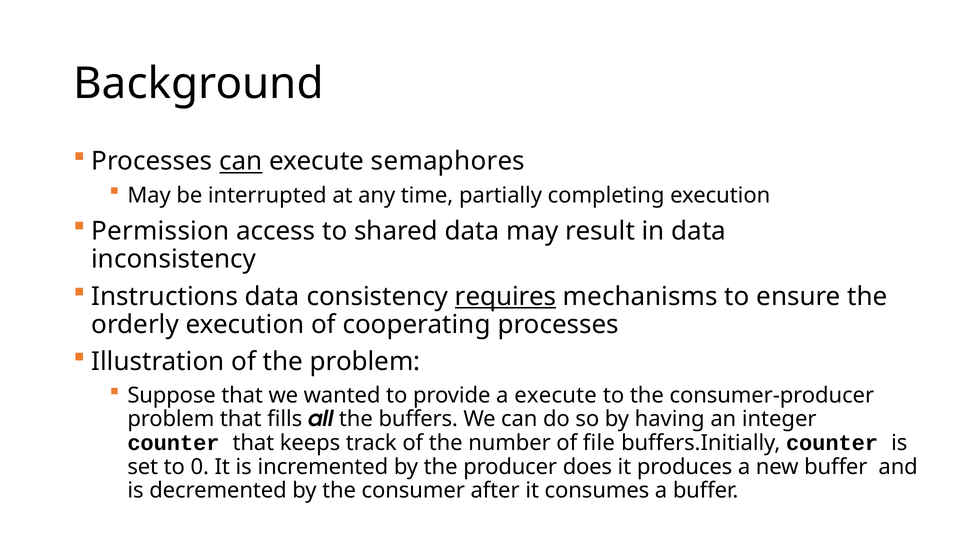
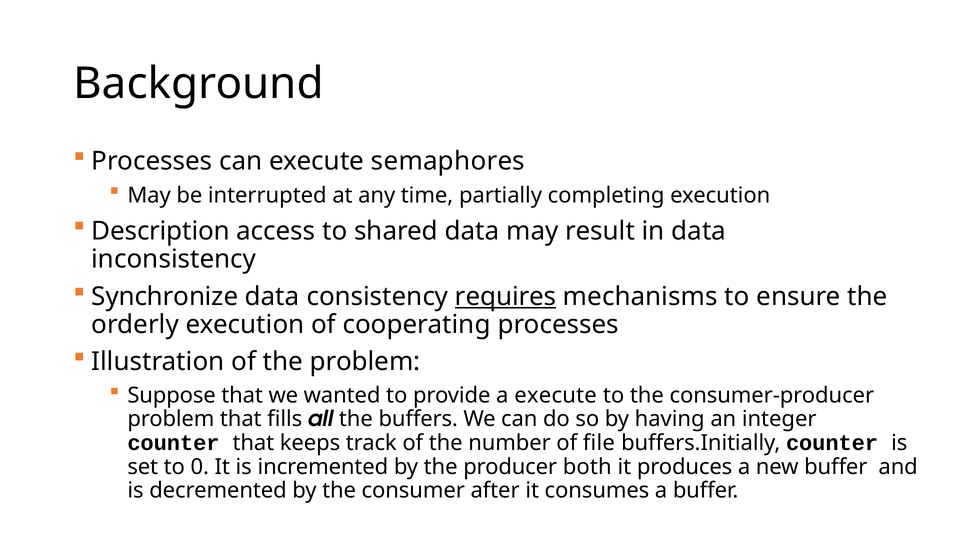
can at (241, 161) underline: present -> none
Permission: Permission -> Description
Instructions: Instructions -> Synchronize
does: does -> both
